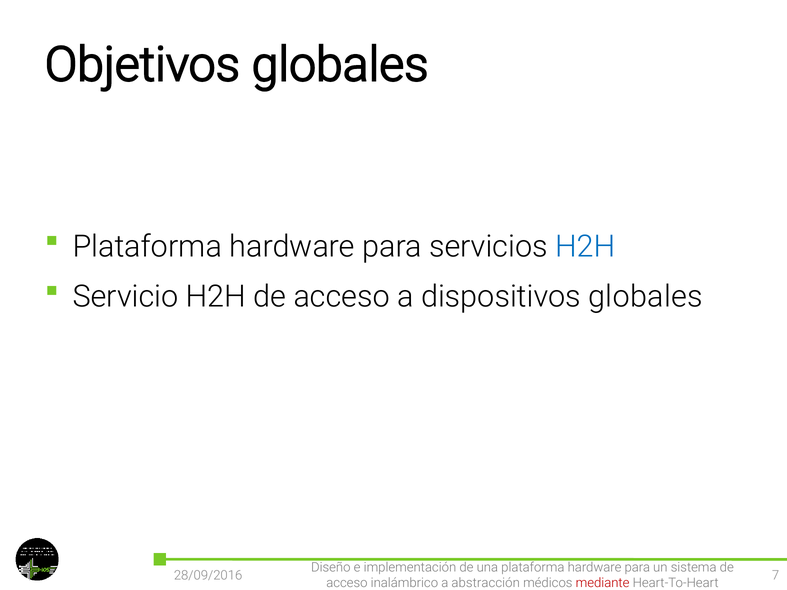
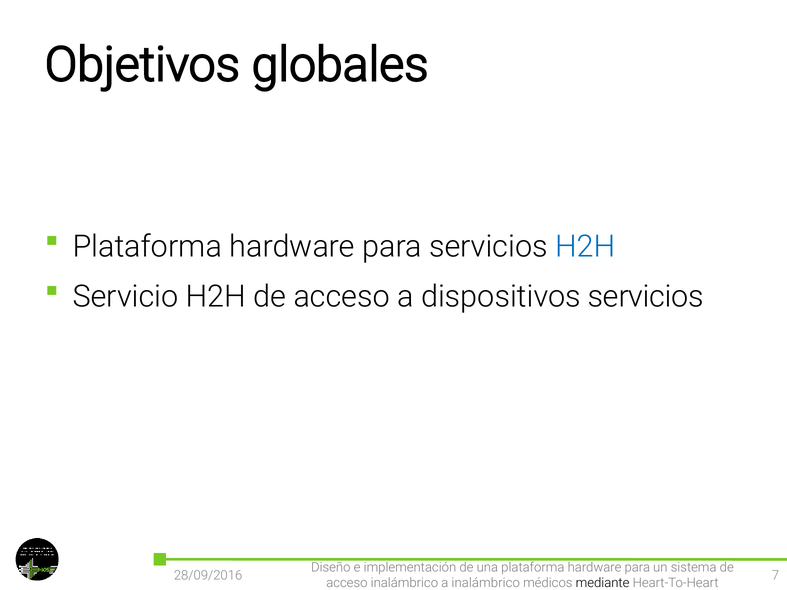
dispositivos globales: globales -> servicios
a abstracción: abstracción -> inalámbrico
mediante colour: red -> black
